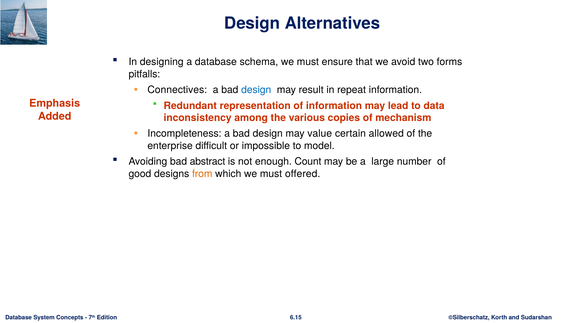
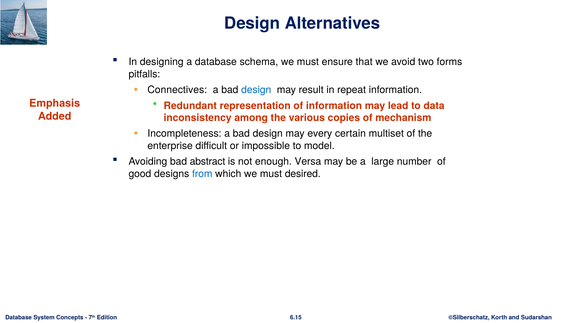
value: value -> every
allowed: allowed -> multiset
Count: Count -> Versa
from colour: orange -> blue
offered: offered -> desired
